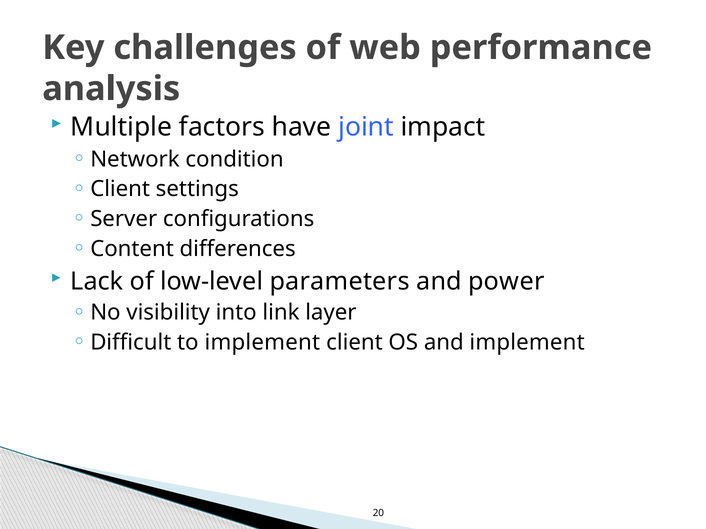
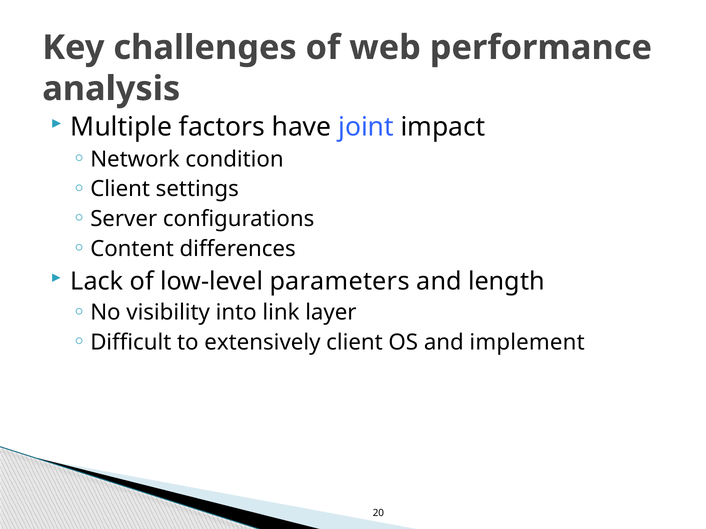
power: power -> length
to implement: implement -> extensively
